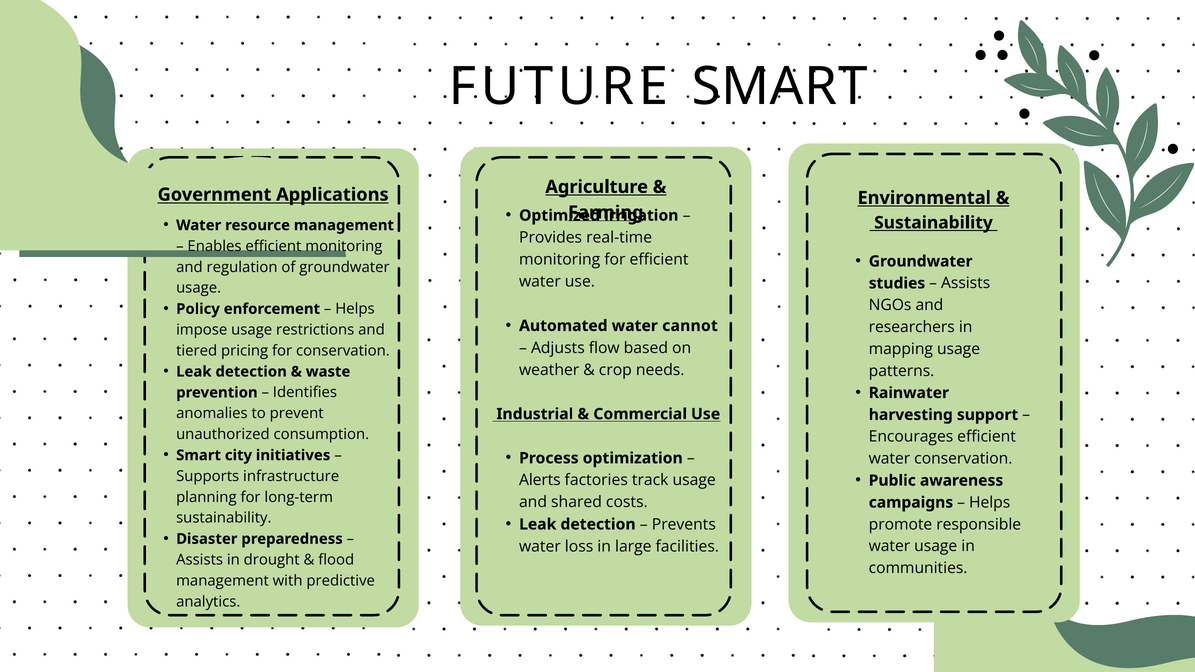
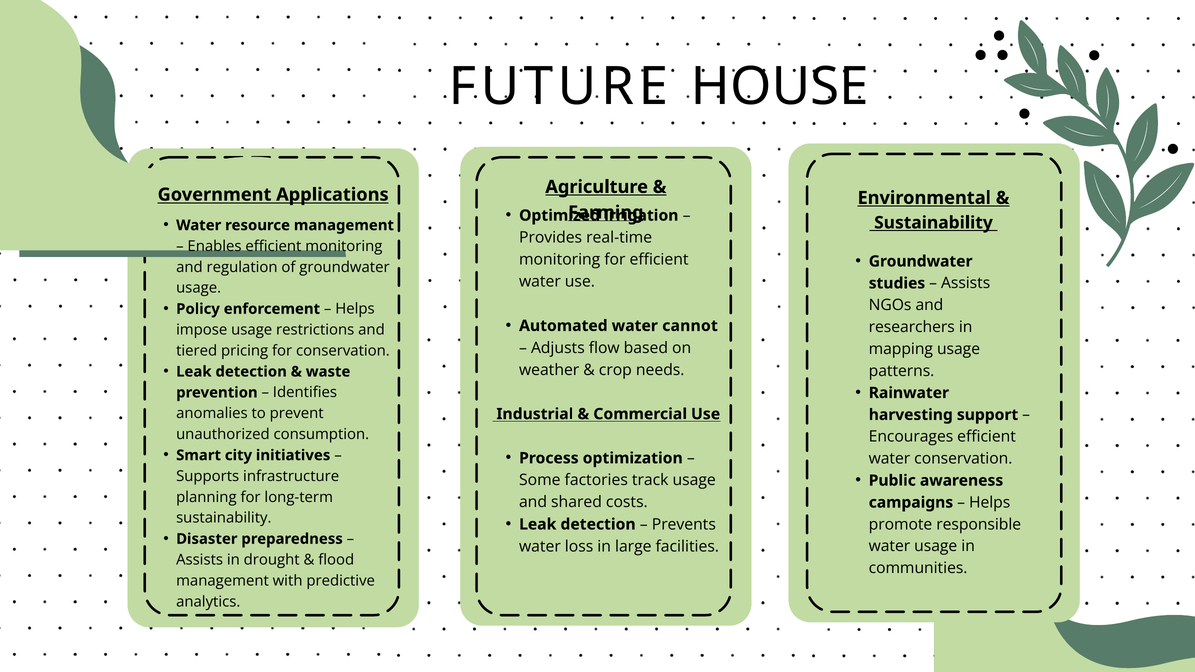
FUTURE SMART: SMART -> HOUSE
Alerts: Alerts -> Some
